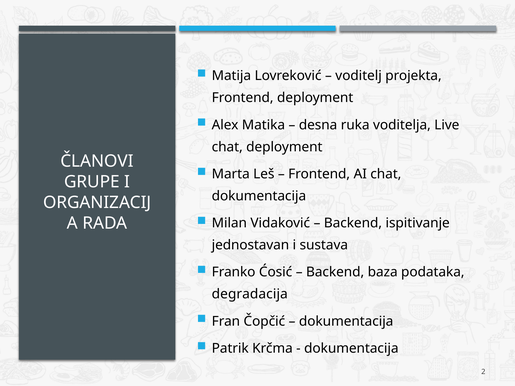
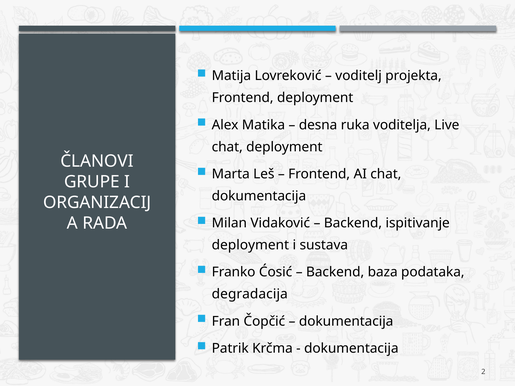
jednostavan at (250, 245): jednostavan -> deployment
